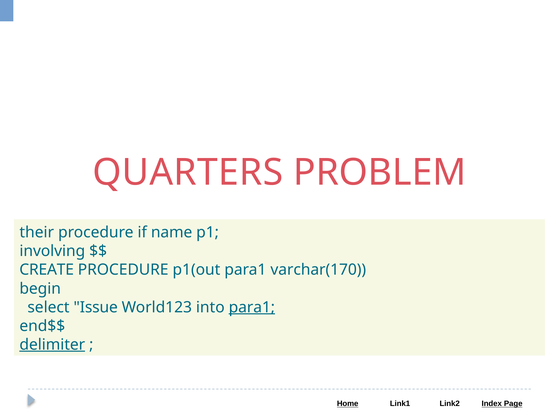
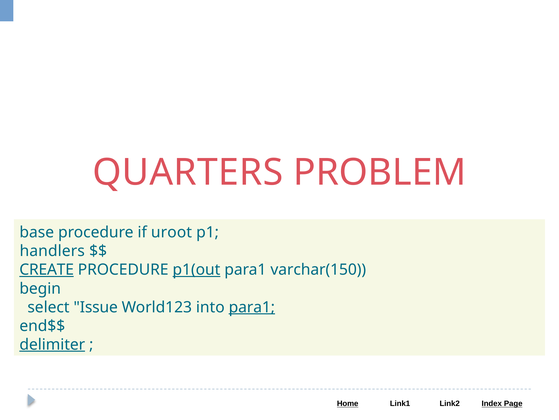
their: their -> base
name: name -> uroot
involving: involving -> handlers
CREATE underline: none -> present
p1(out underline: none -> present
varchar(170: varchar(170 -> varchar(150
